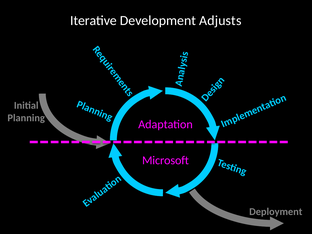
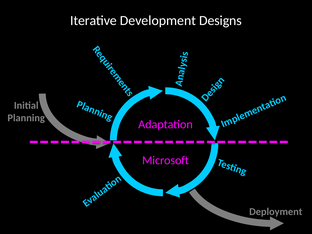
Adjusts: Adjusts -> Designs
